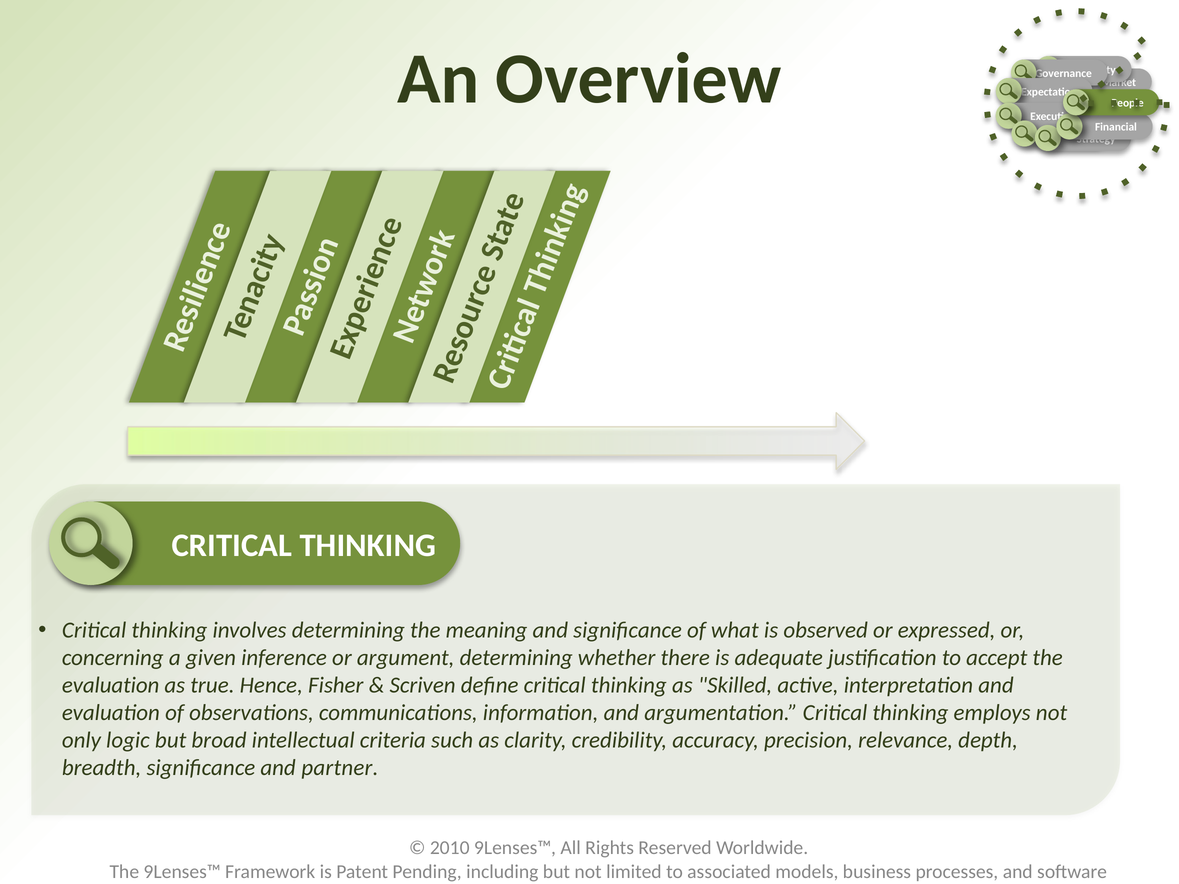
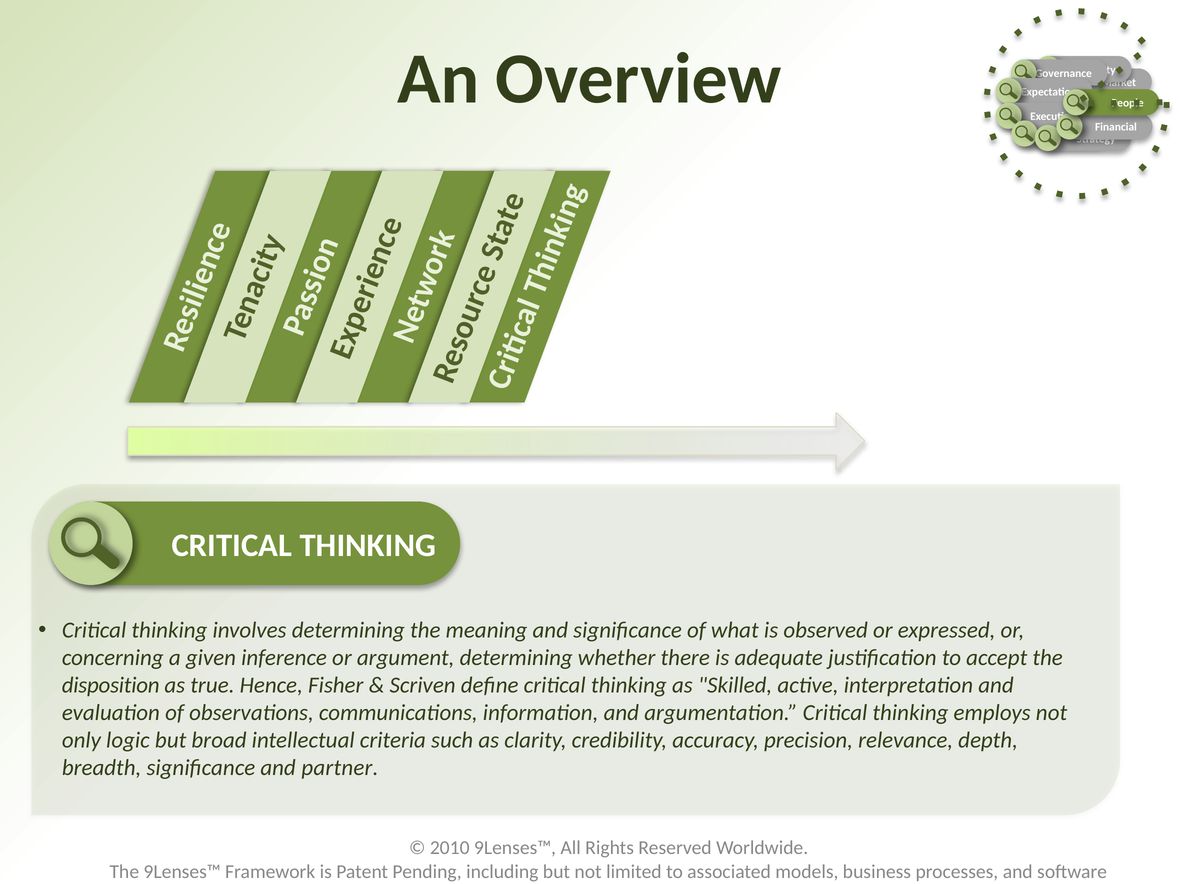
evaluation at (111, 685): evaluation -> disposition
